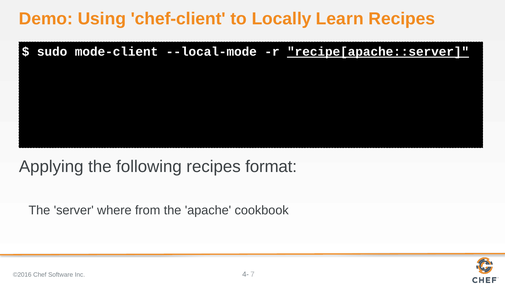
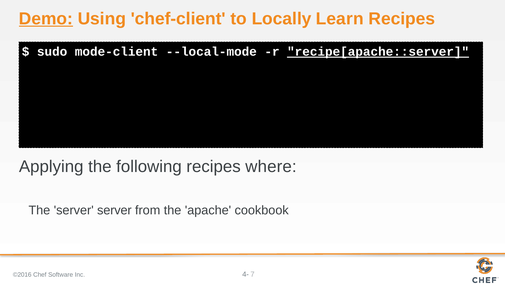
Demo underline: none -> present
format: format -> where
server where: where -> server
